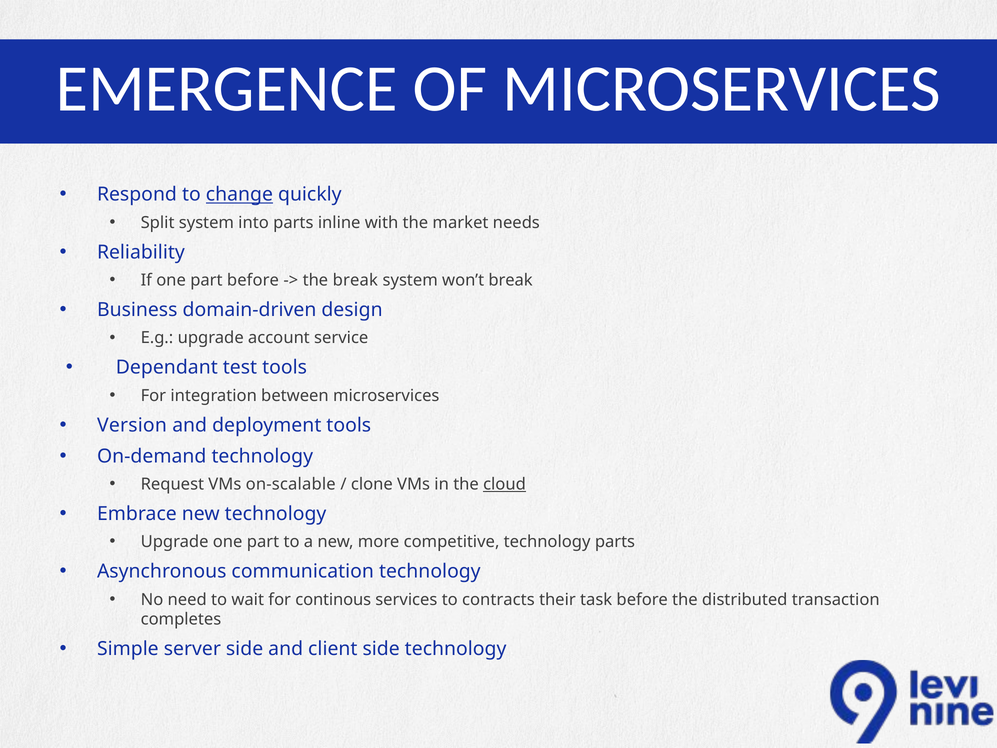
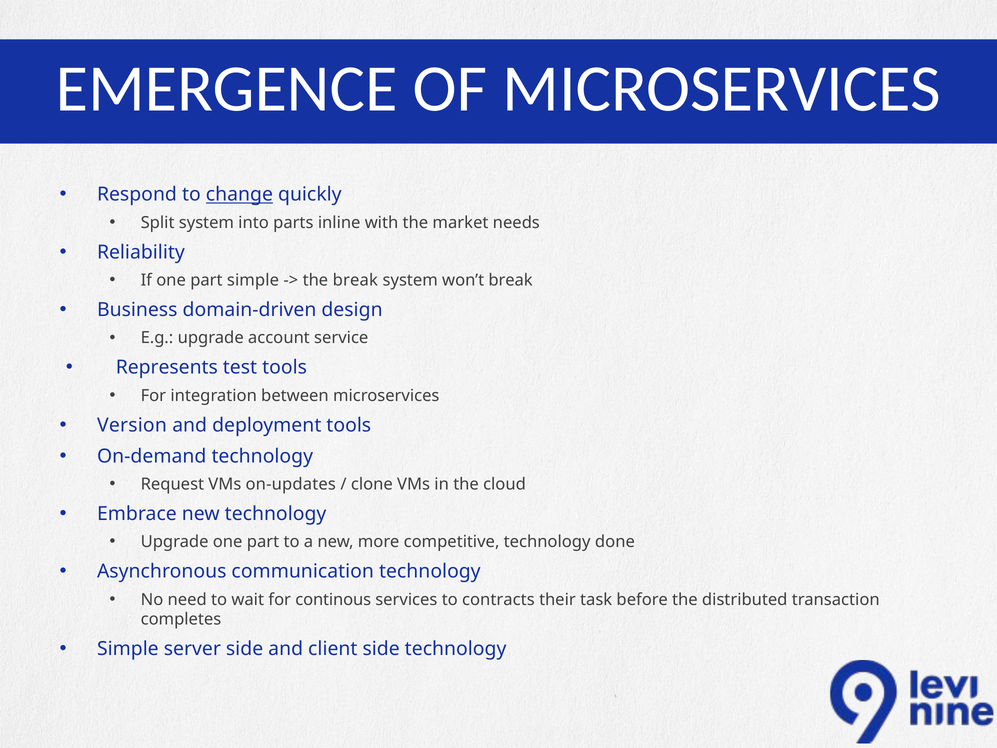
part before: before -> simple
Dependant: Dependant -> Represents
on-scalable: on-scalable -> on-updates
cloud underline: present -> none
technology parts: parts -> done
